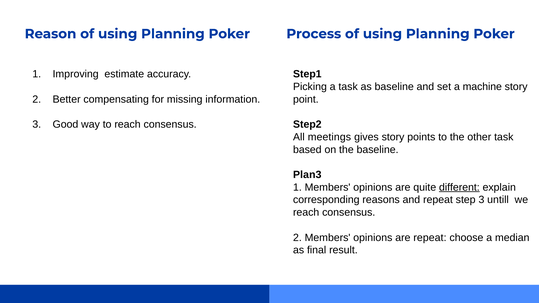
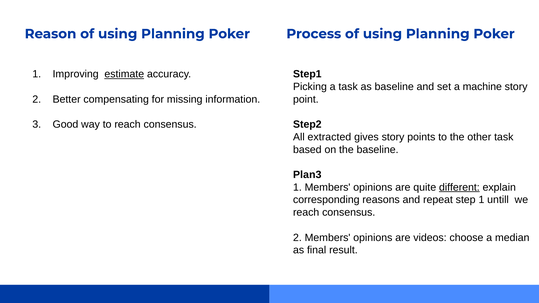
estimate underline: none -> present
meetings: meetings -> extracted
step 3: 3 -> 1
are repeat: repeat -> videos
